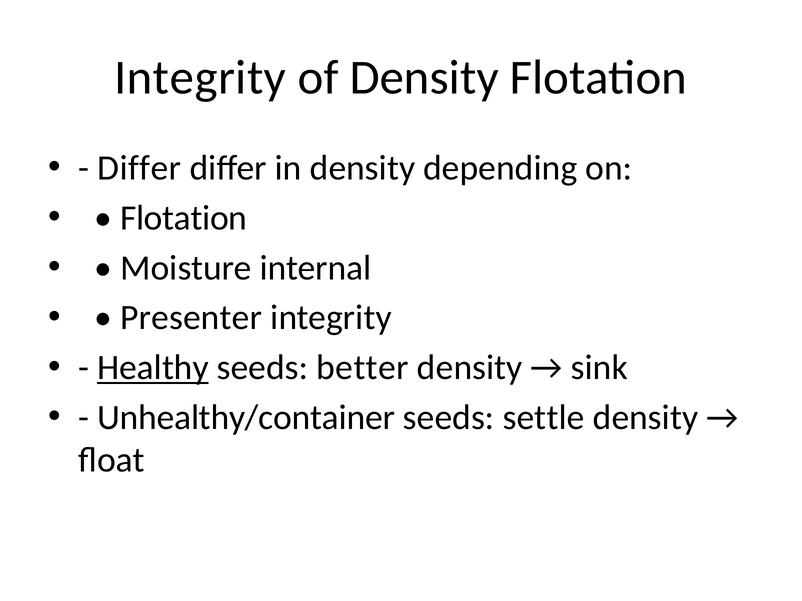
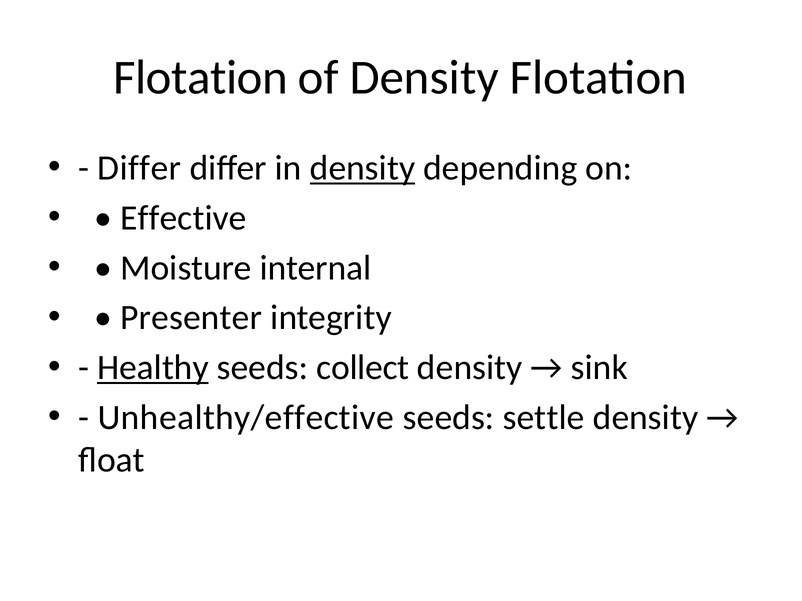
Integrity at (200, 78): Integrity -> Flotation
density at (362, 168) underline: none -> present
Flotation at (184, 218): Flotation -> Effective
better: better -> collect
Unhealthy/container: Unhealthy/container -> Unhealthy/effective
